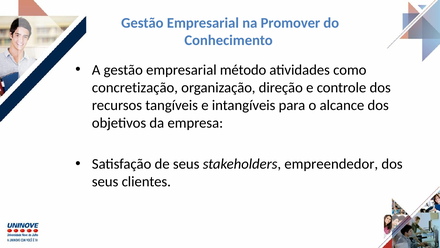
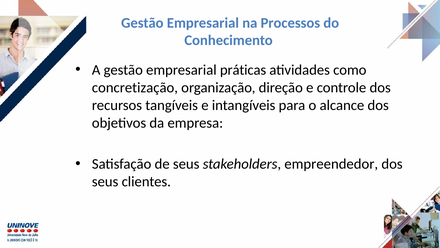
Promover: Promover -> Processos
método: método -> práticas
